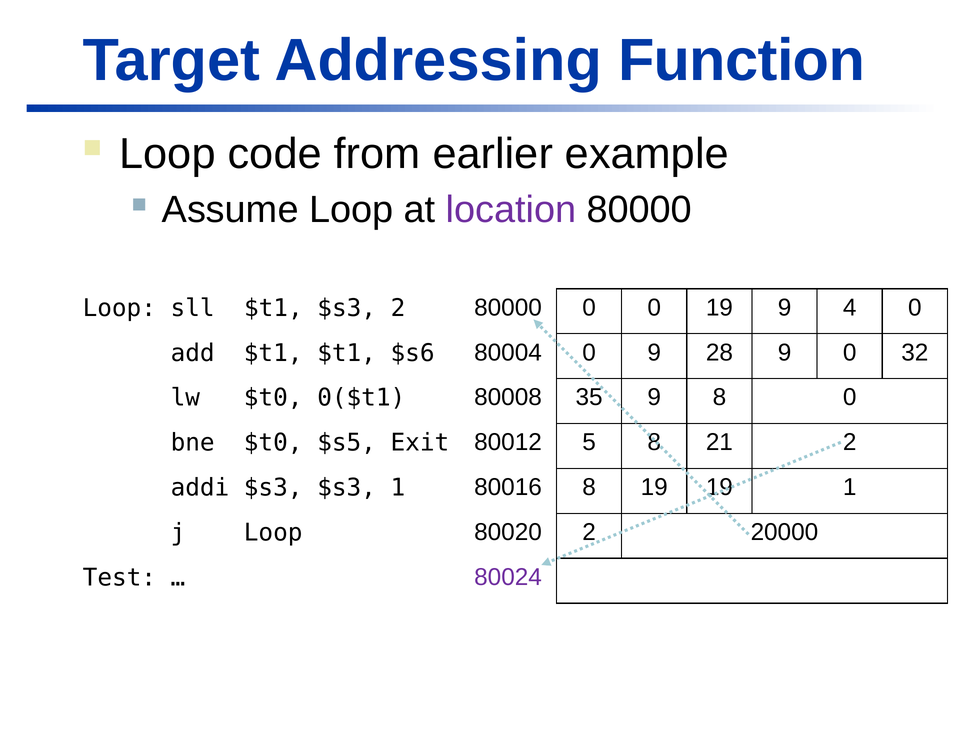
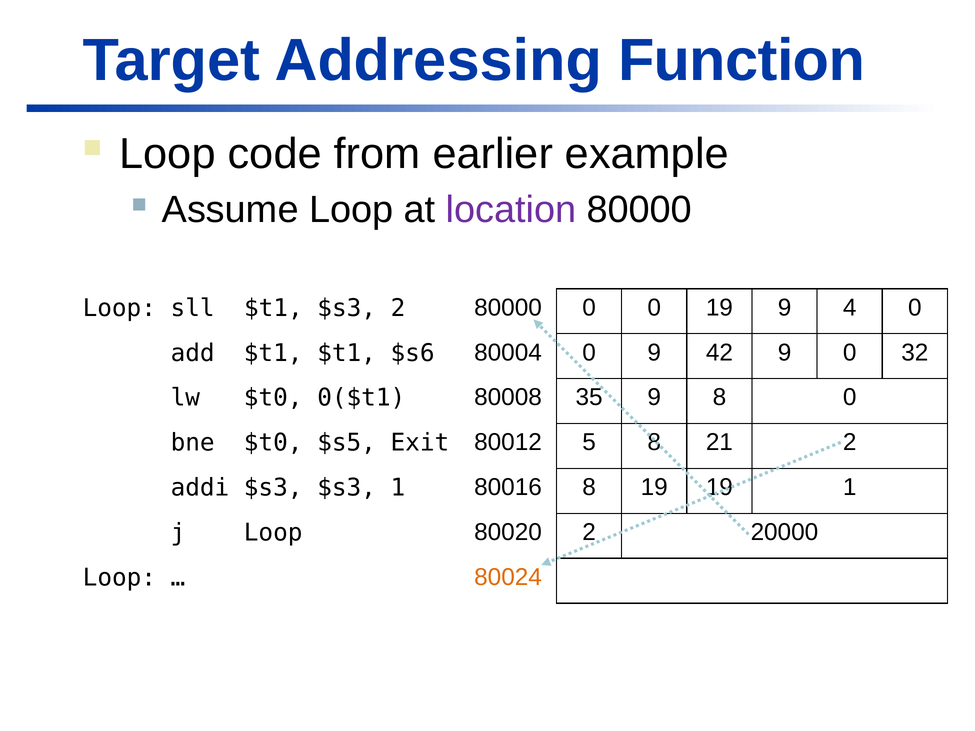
28: 28 -> 42
Test at (119, 578): Test -> Loop
80024 colour: purple -> orange
